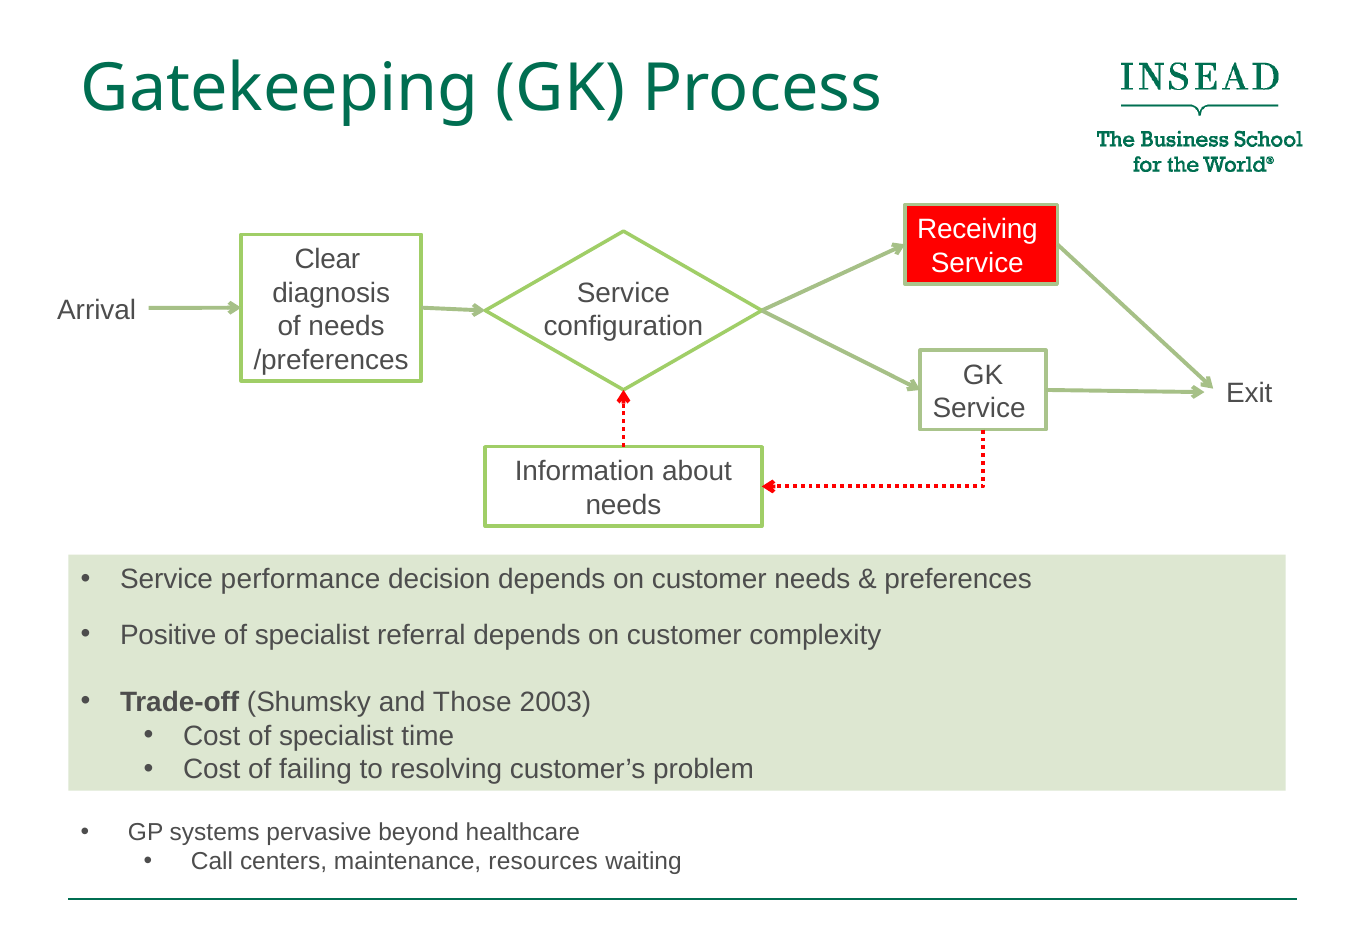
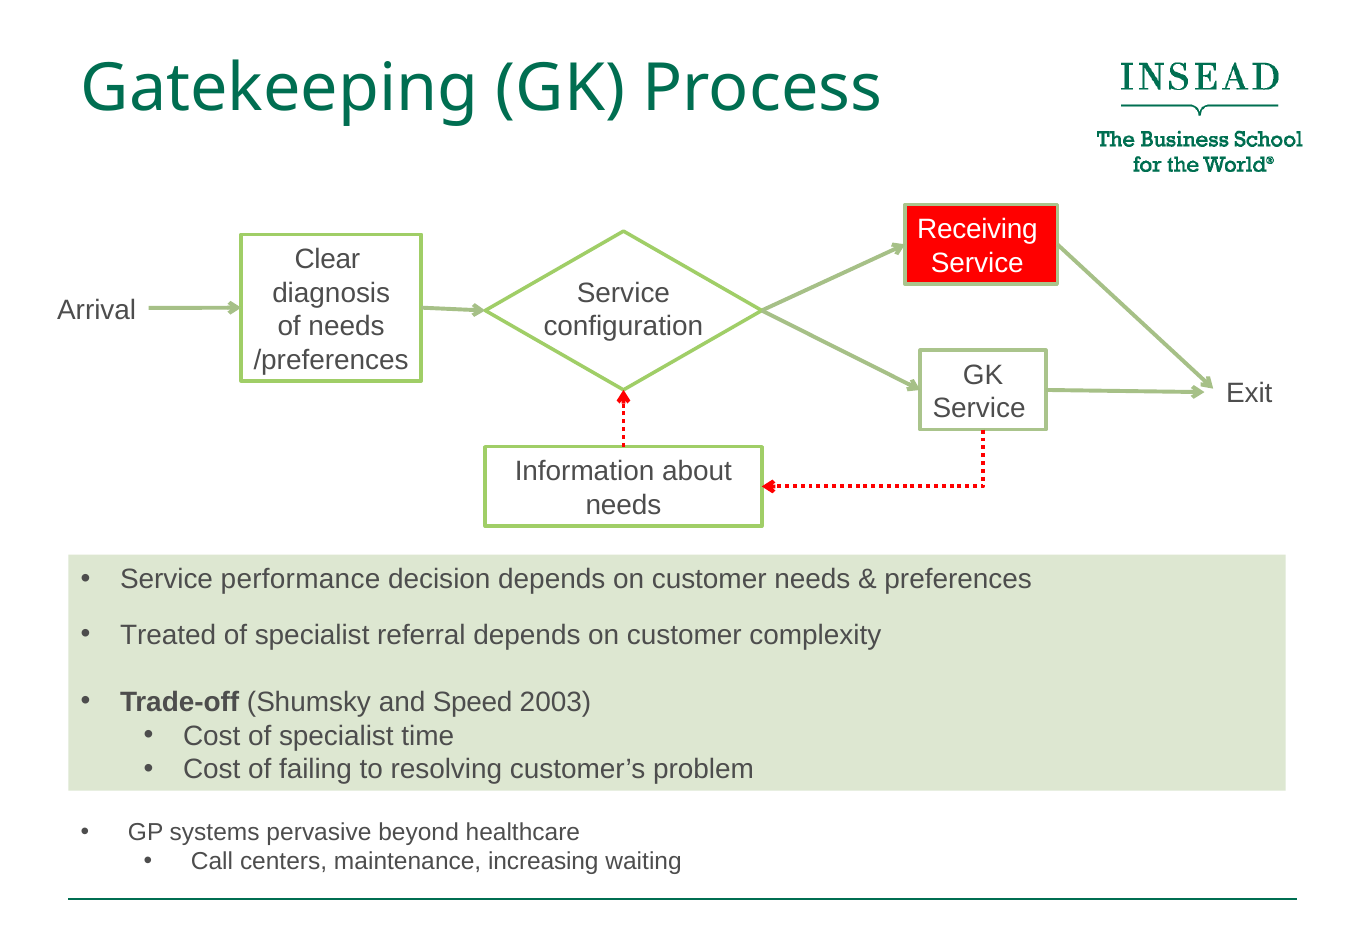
Positive: Positive -> Treated
Those: Those -> Speed
resources: resources -> increasing
